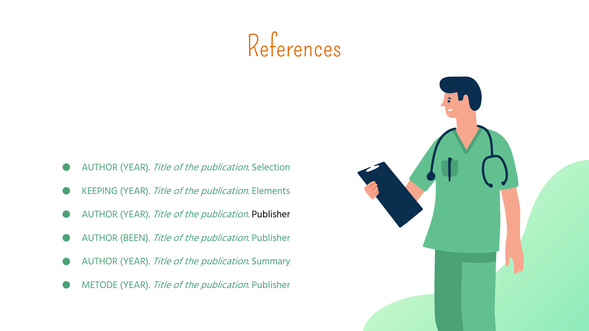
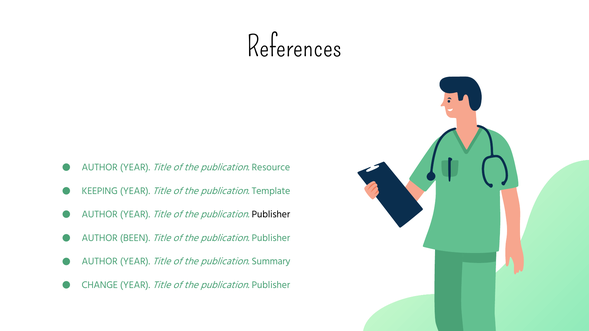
References colour: orange -> black
Selection: Selection -> Resource
Elements: Elements -> Template
METODE: METODE -> CHANGE
